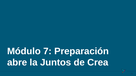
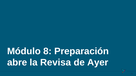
7: 7 -> 8
Juntos: Juntos -> Revisa
Crea: Crea -> Ayer
